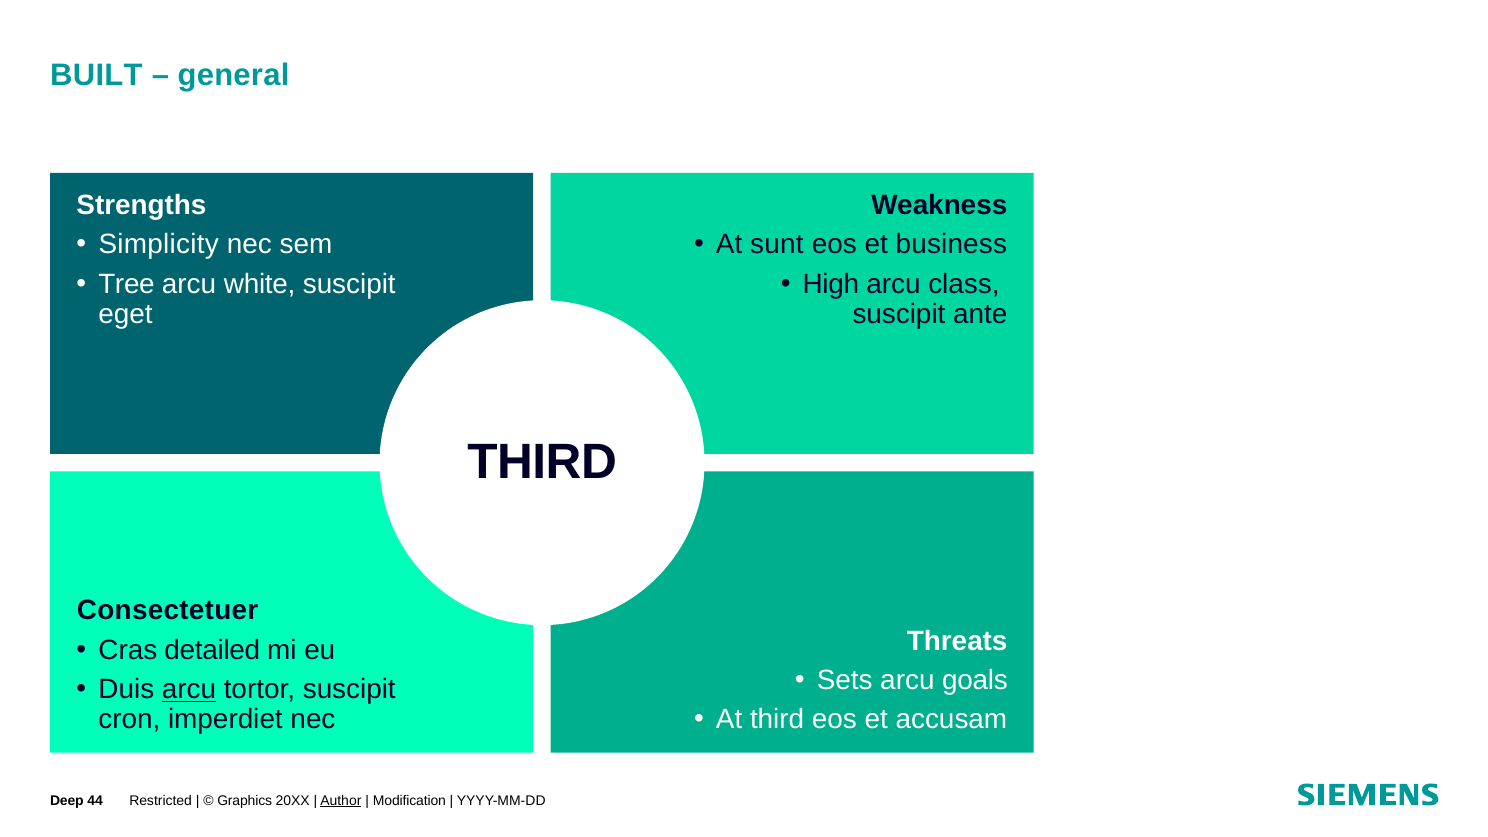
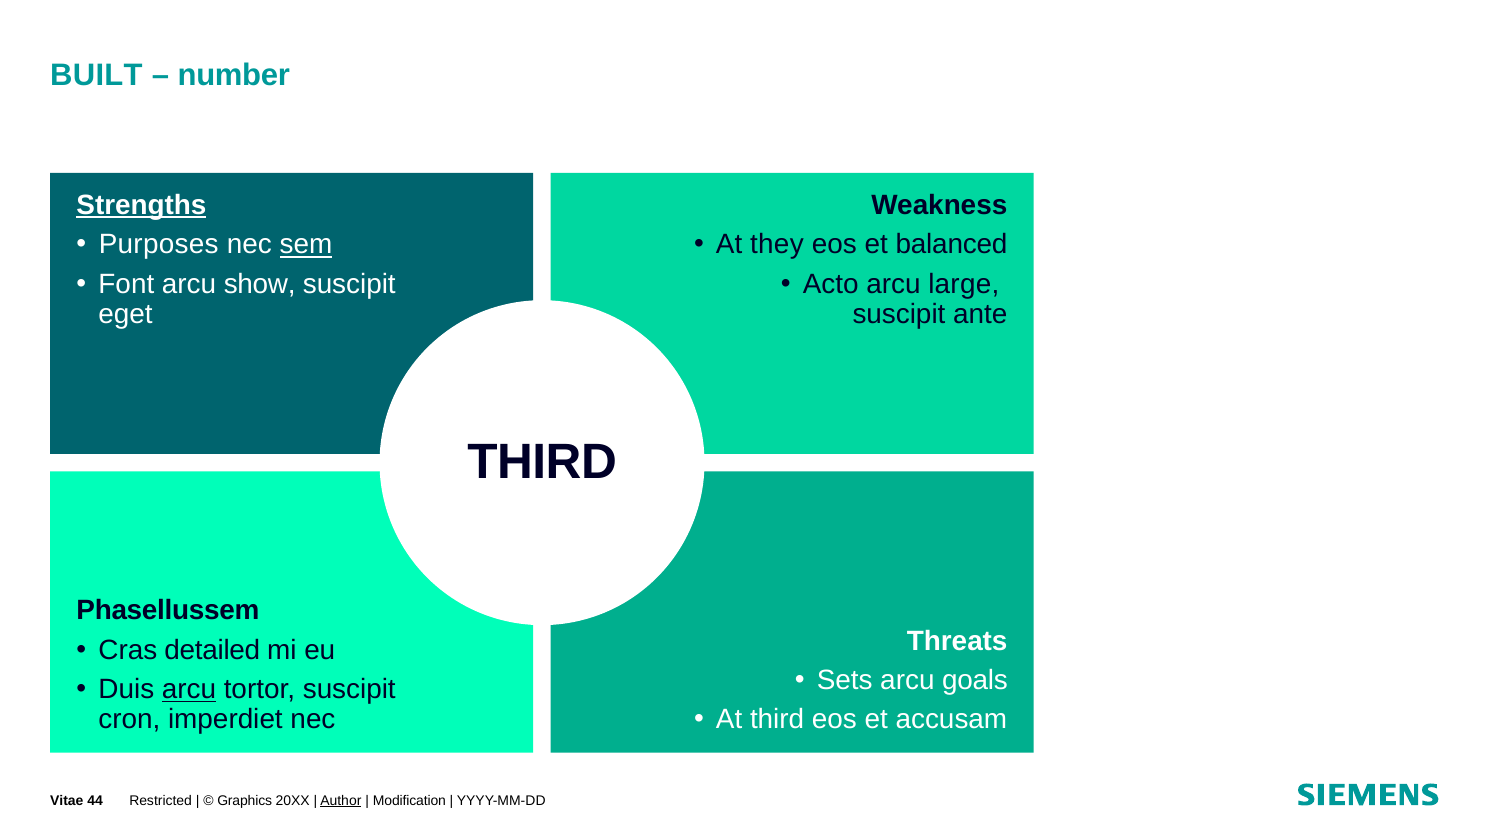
general: general -> number
Strengths underline: none -> present
Simplicity: Simplicity -> Purposes
sem underline: none -> present
sunt: sunt -> they
business: business -> balanced
Tree: Tree -> Font
white: white -> show
High: High -> Acto
class: class -> large
Consectetuer: Consectetuer -> Phasellussem
Deep: Deep -> Vitae
